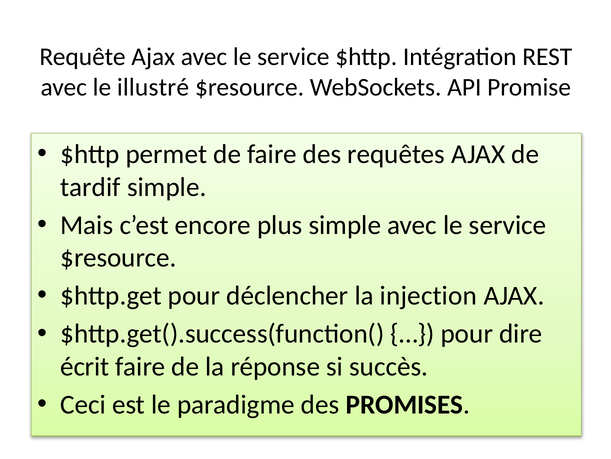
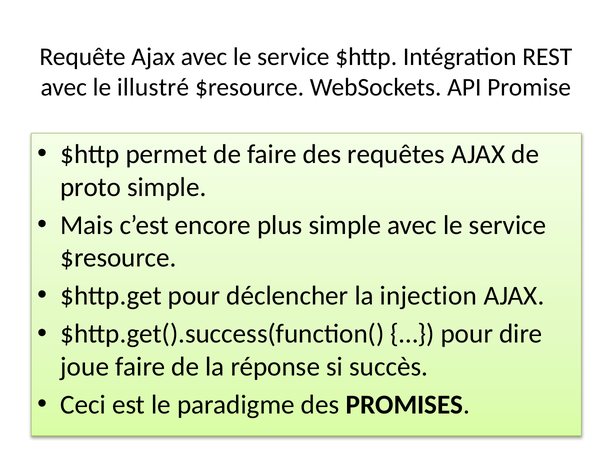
tardif: tardif -> proto
écrit: écrit -> joue
